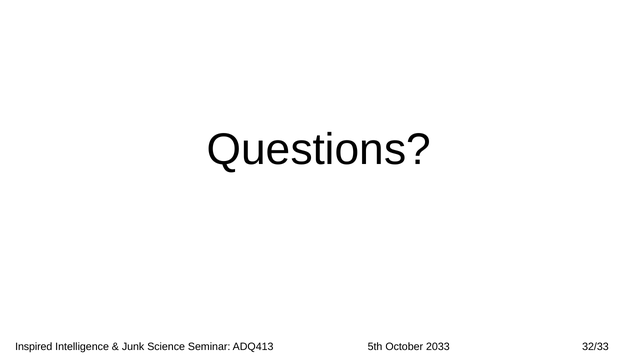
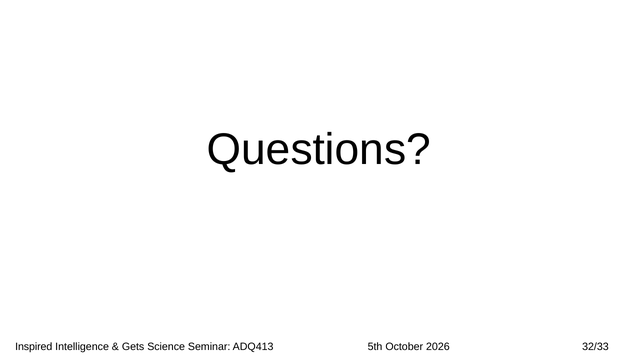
Junk: Junk -> Gets
2033: 2033 -> 2026
